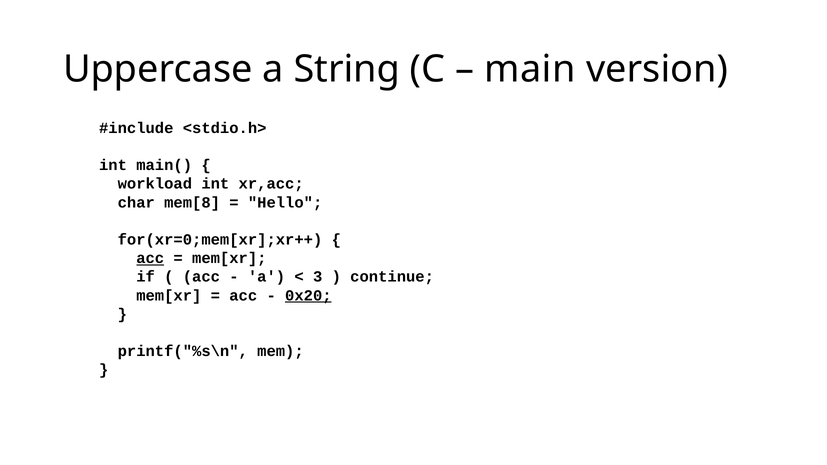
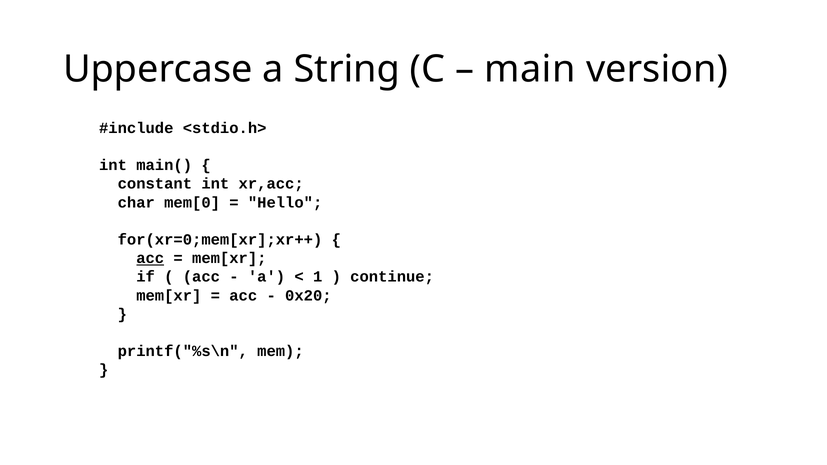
workload: workload -> constant
mem[8: mem[8 -> mem[0
3: 3 -> 1
0x20 underline: present -> none
